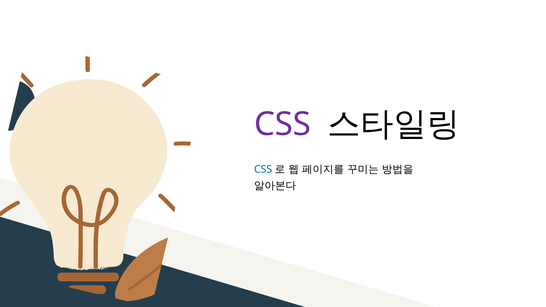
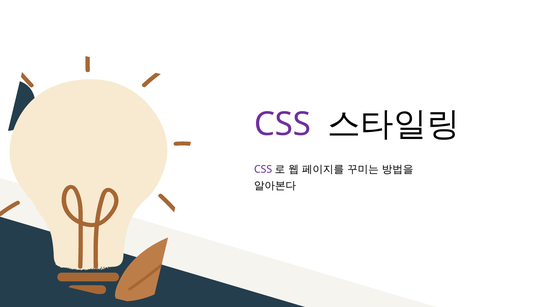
CSS at (263, 169) colour: blue -> purple
